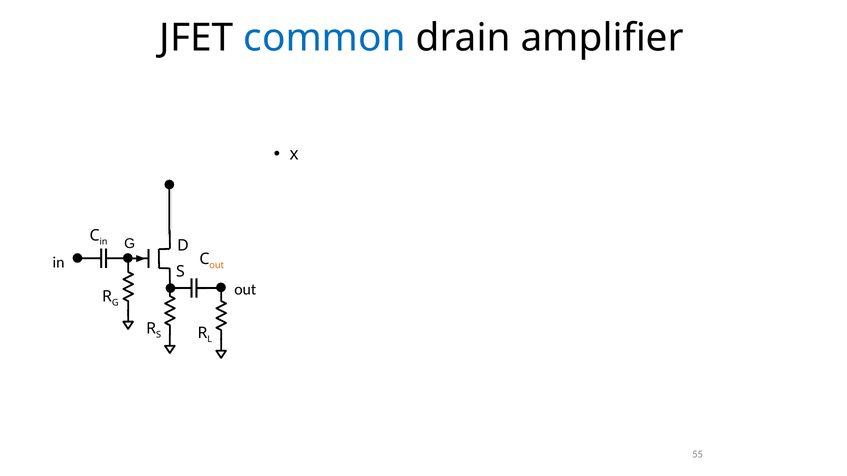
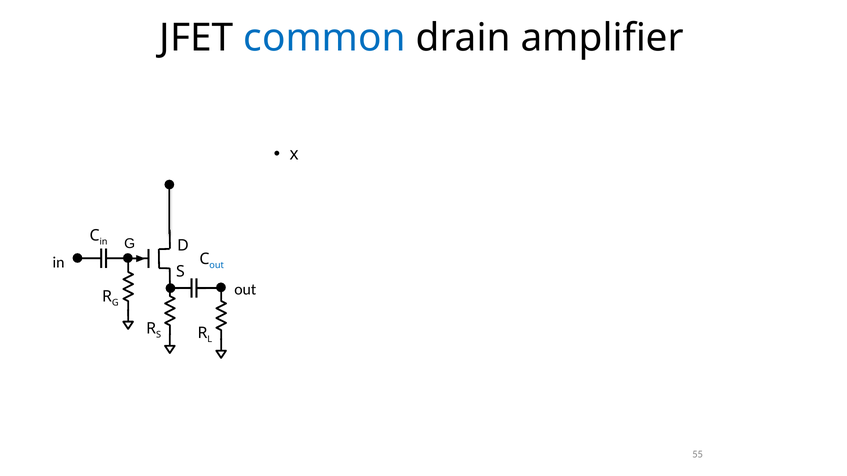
out at (217, 265) colour: orange -> blue
